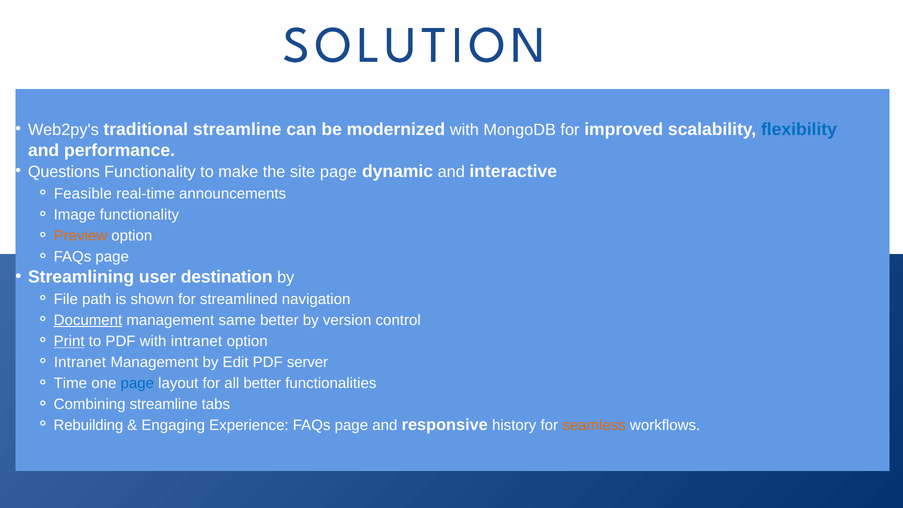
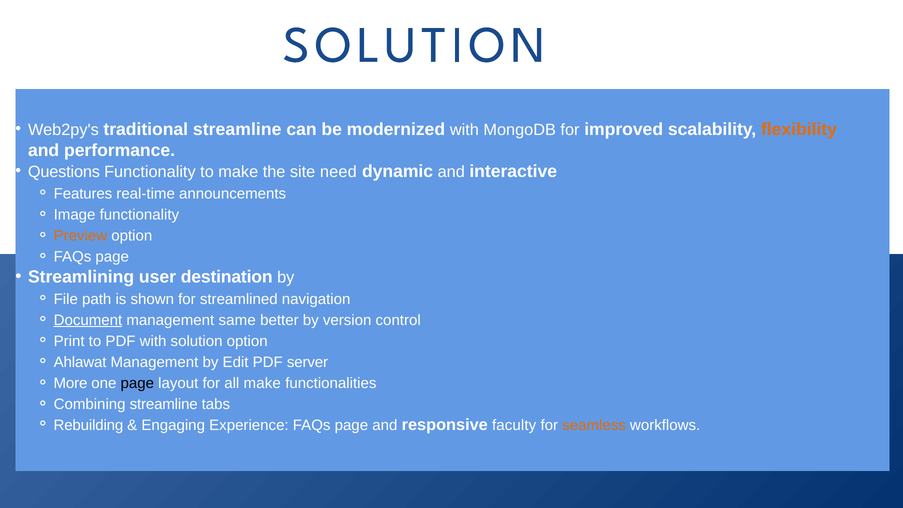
flexibility colour: blue -> orange
site page: page -> need
Feasible: Feasible -> Features
Print underline: present -> none
with intranet: intranet -> solution
Intranet at (80, 362): Intranet -> Ahlawat
Time: Time -> More
page at (137, 383) colour: blue -> black
all better: better -> make
history: history -> faculty
